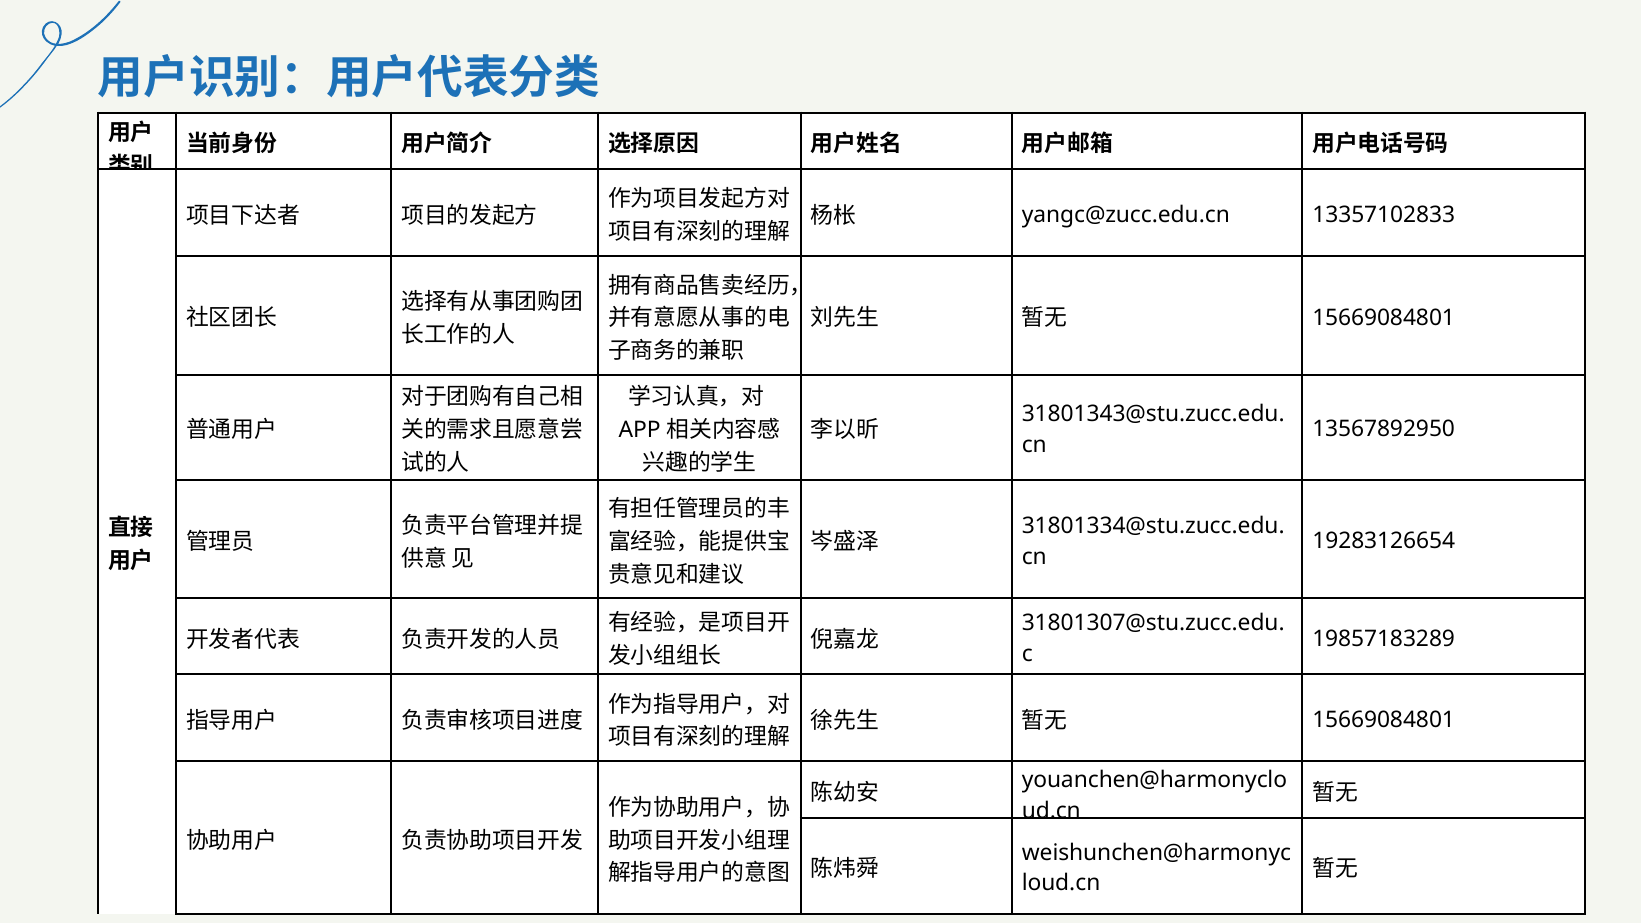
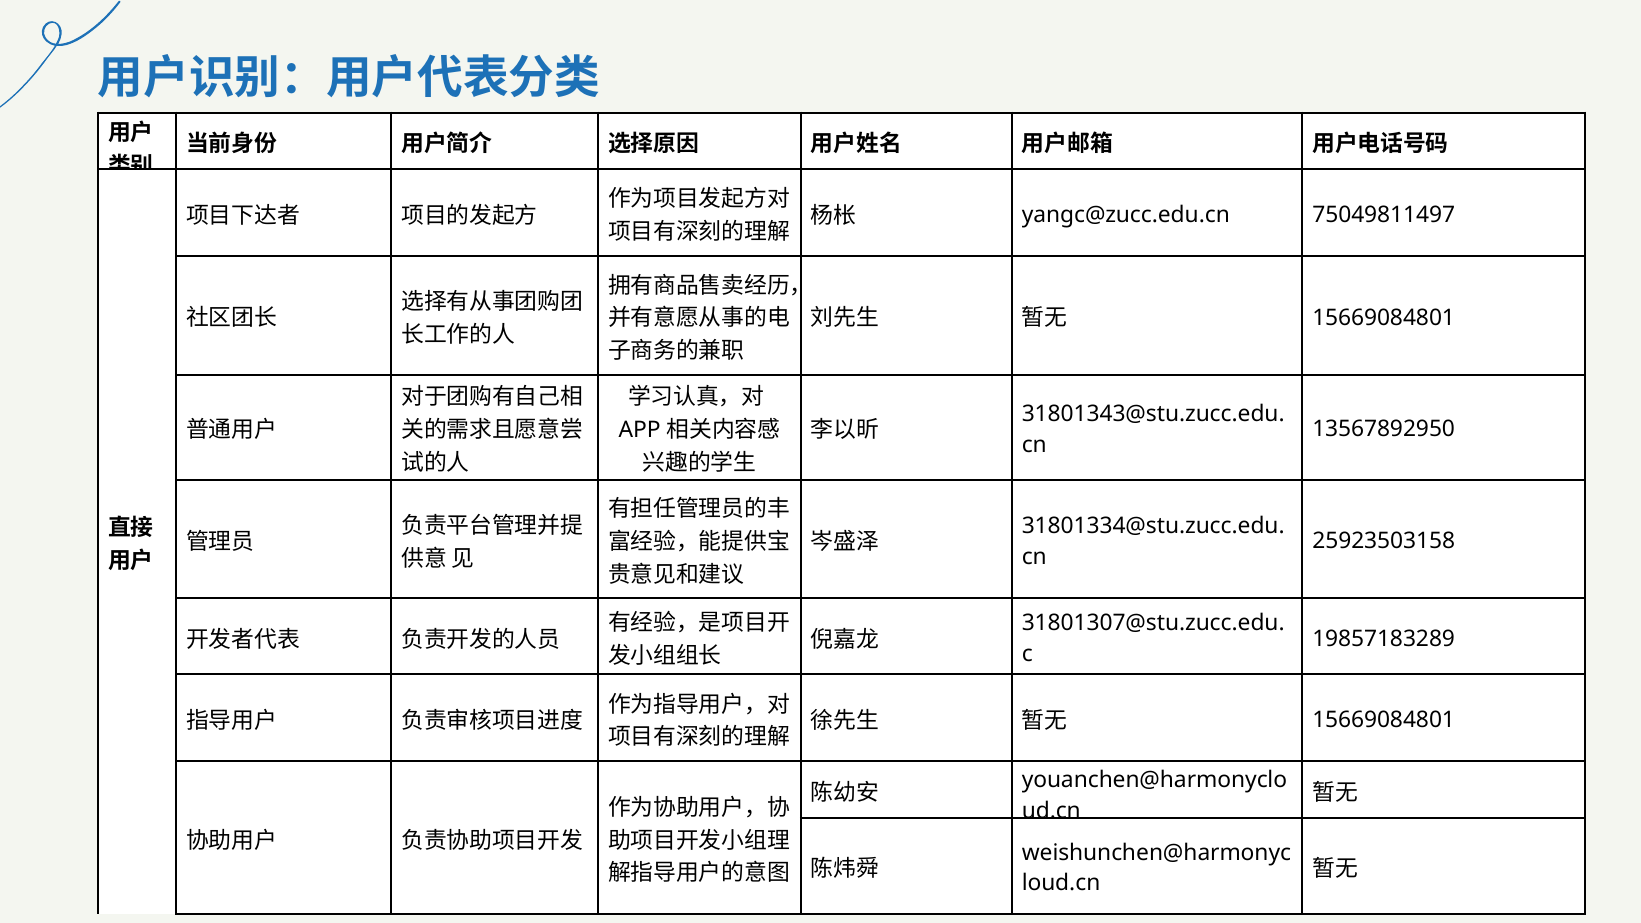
13357102833: 13357102833 -> 75049811497
19283126654: 19283126654 -> 25923503158
